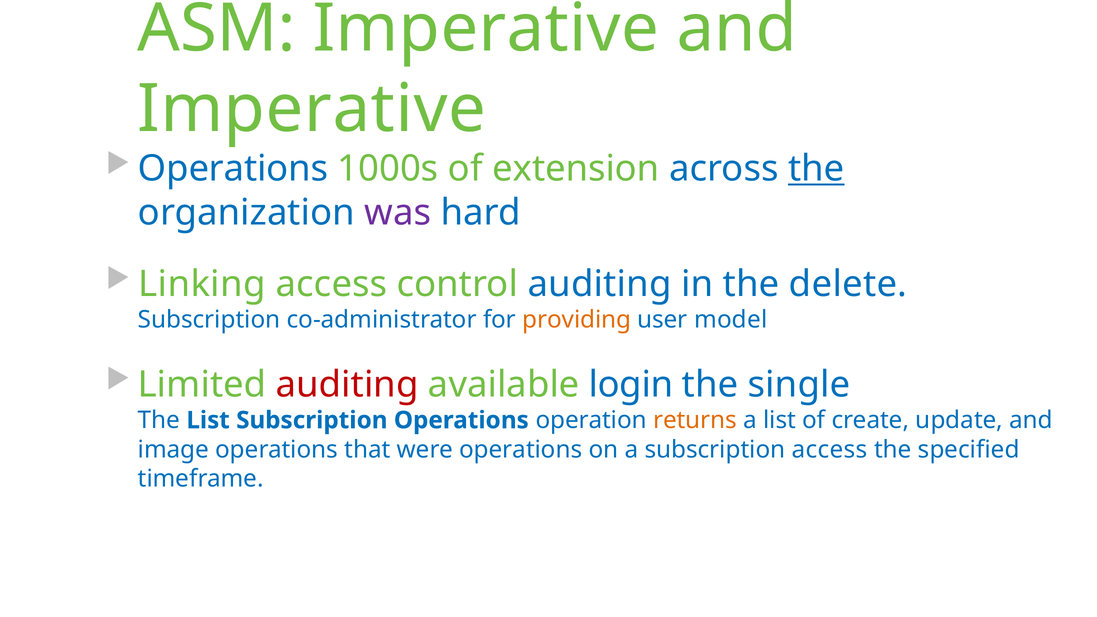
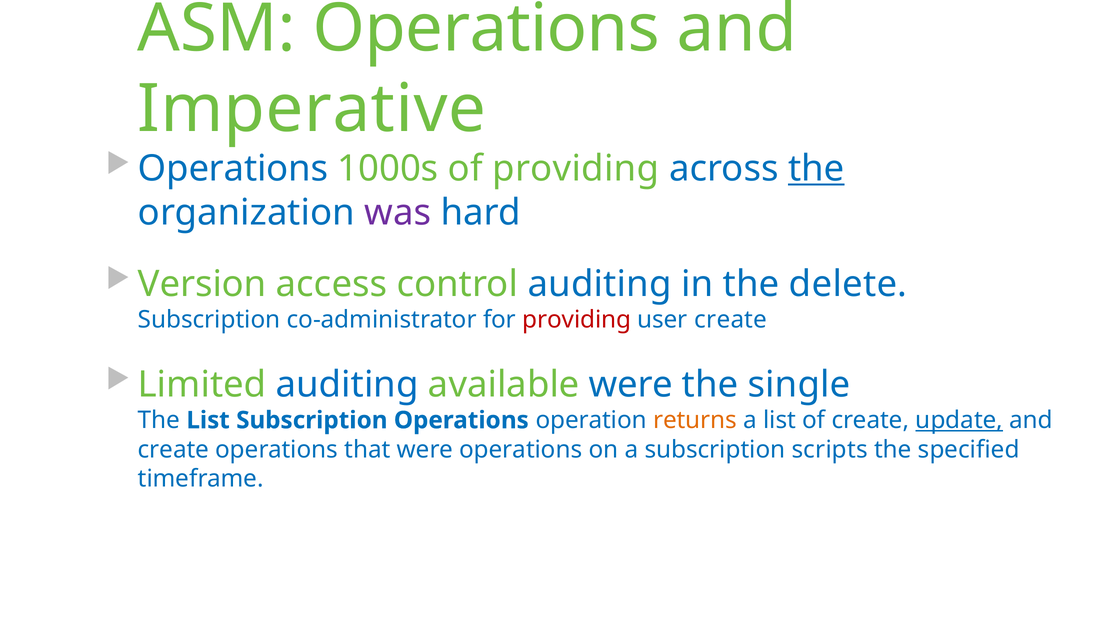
ASM Imperative: Imperative -> Operations
of extension: extension -> providing
Linking: Linking -> Version
providing at (577, 320) colour: orange -> red
user model: model -> create
auditing at (347, 385) colour: red -> blue
available login: login -> were
update underline: none -> present
image at (173, 450): image -> create
subscription access: access -> scripts
